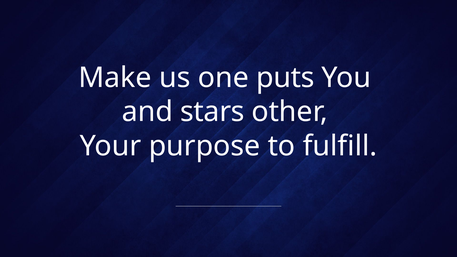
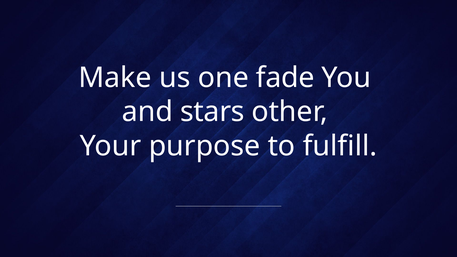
puts: puts -> fade
